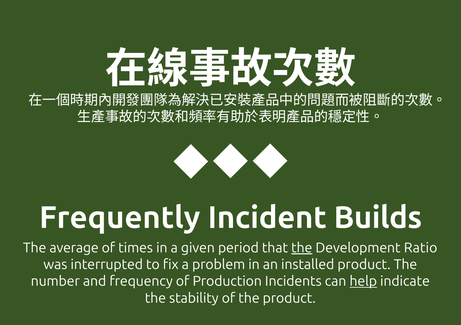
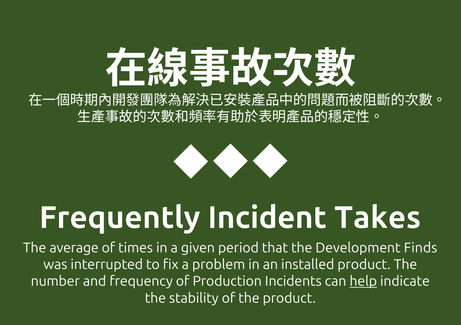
Builds: Builds -> Takes
the at (302, 248) underline: present -> none
Ratio: Ratio -> Finds
